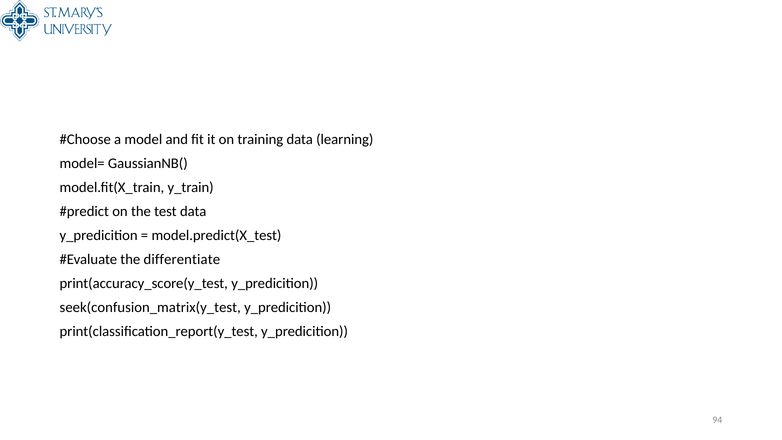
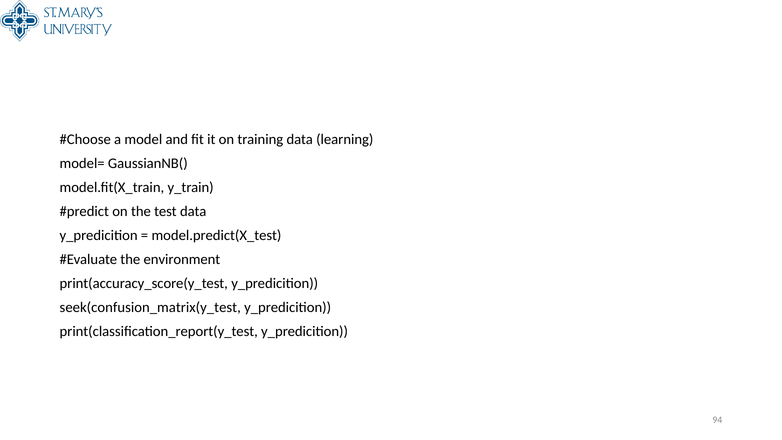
differentiate: differentiate -> environment
